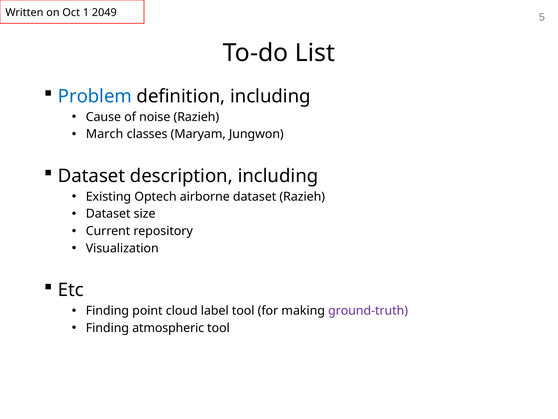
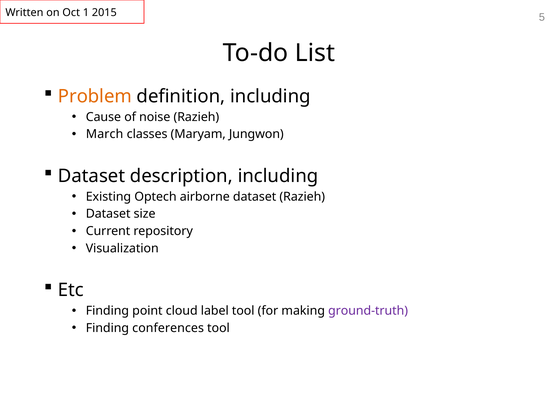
2049: 2049 -> 2015
Problem colour: blue -> orange
atmospheric: atmospheric -> conferences
